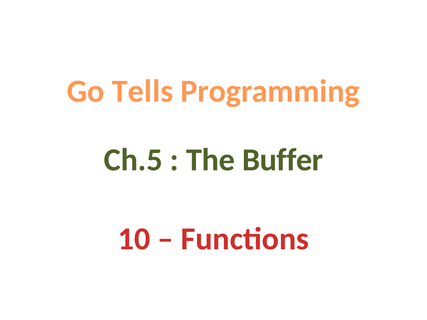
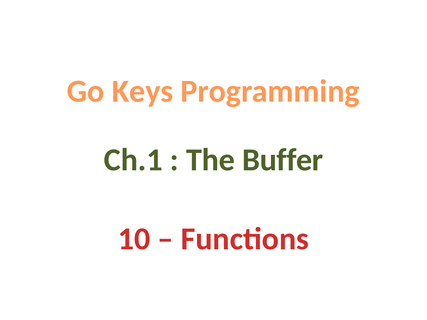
Tells: Tells -> Keys
Ch.5: Ch.5 -> Ch.1
